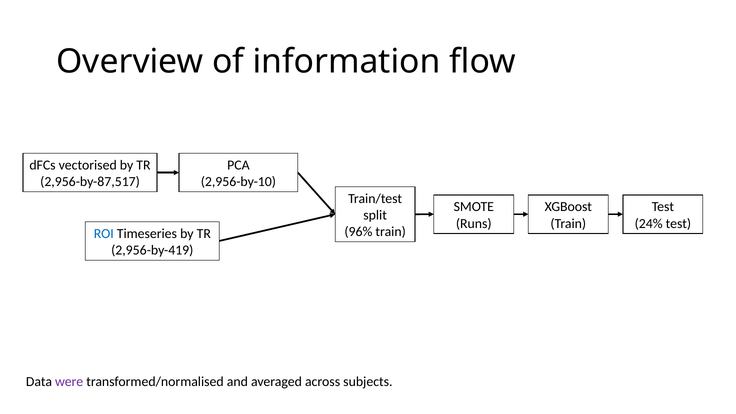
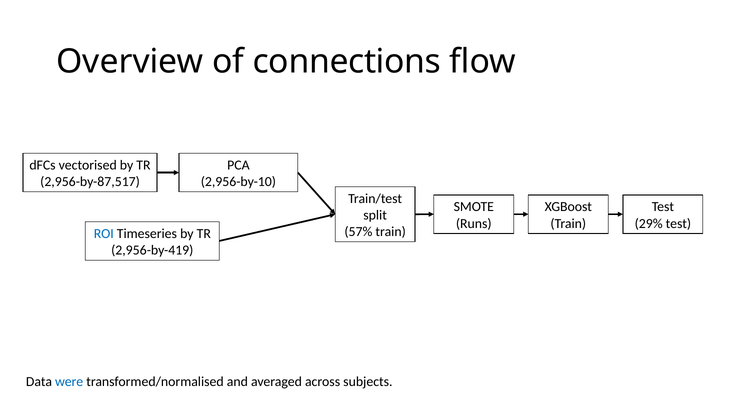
information: information -> connections
24%: 24% -> 29%
96%: 96% -> 57%
were colour: purple -> blue
